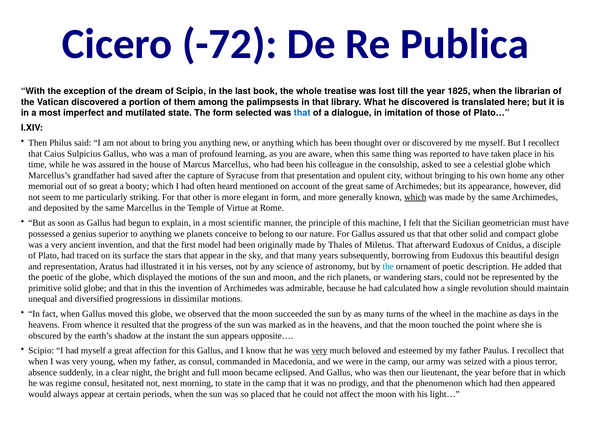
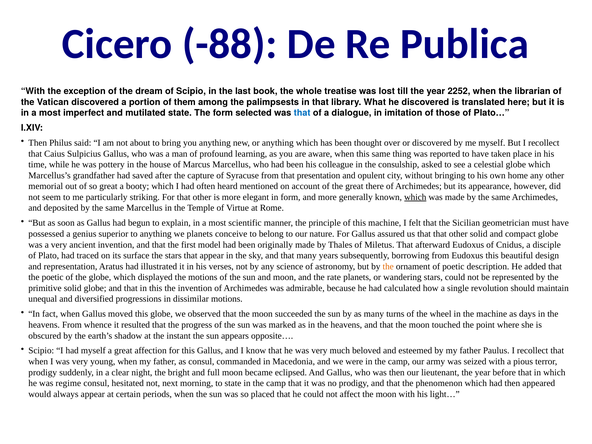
-72: -72 -> -88
1825: 1825 -> 2252
was assured: assured -> pottery
great same: same -> there
the at (388, 266) colour: blue -> orange
rich: rich -> rate
very at (319, 351) underline: present -> none
absence at (43, 372): absence -> prodigy
